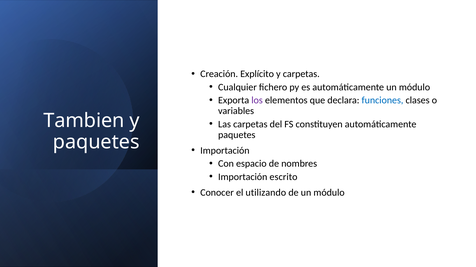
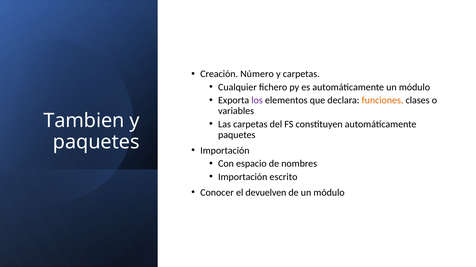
Explícito: Explícito -> Número
funciones colour: blue -> orange
utilizando: utilizando -> devuelven
